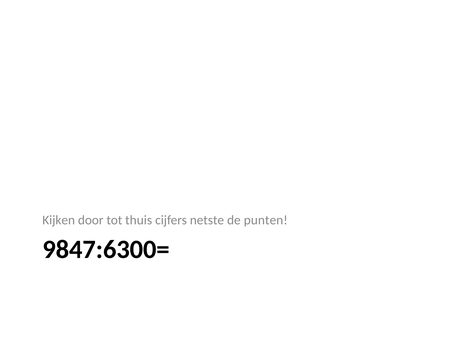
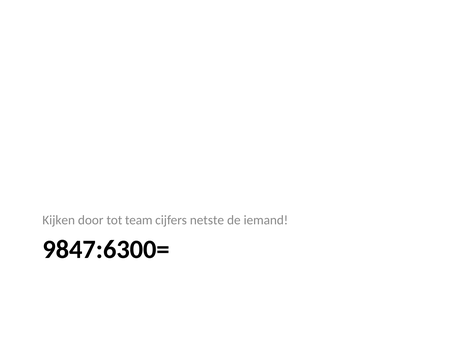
thuis: thuis -> team
punten: punten -> iemand
